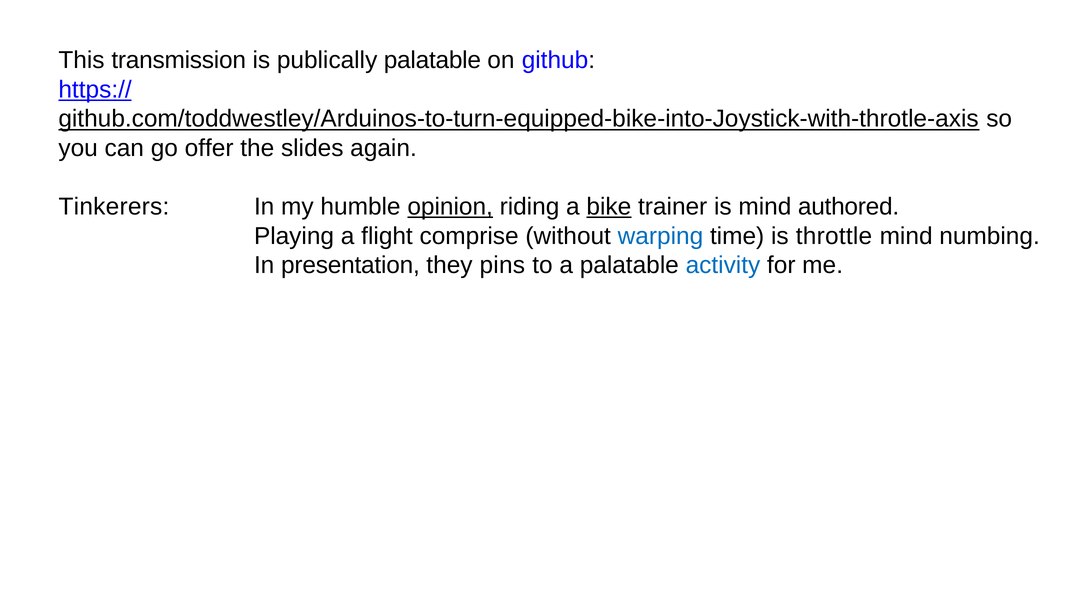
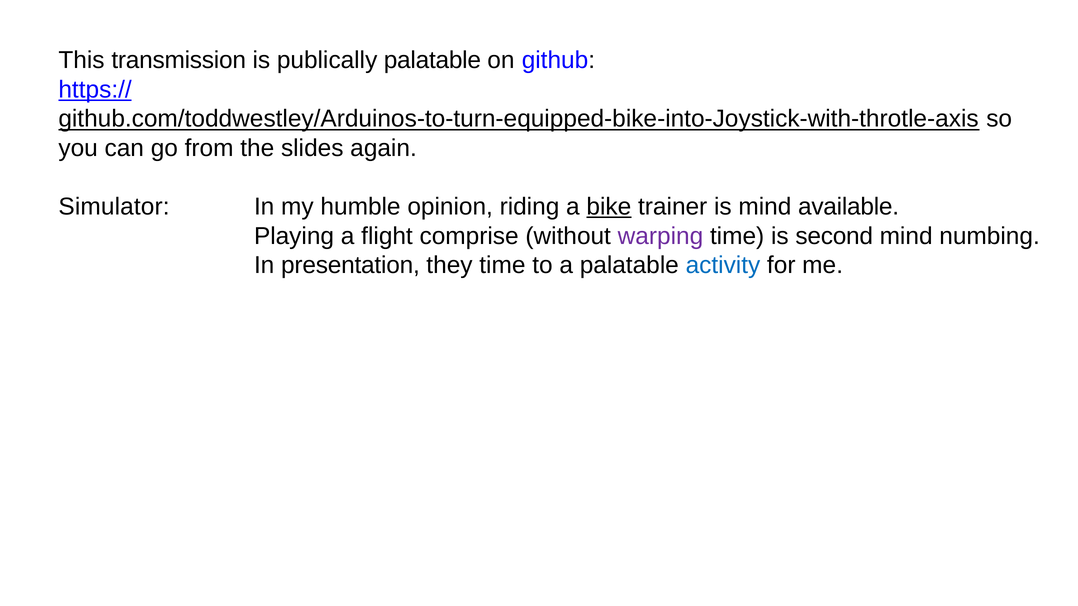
offer: offer -> from
Tinkerers: Tinkerers -> Simulator
opinion underline: present -> none
authored: authored -> available
warping colour: blue -> purple
throttle: throttle -> second
they pins: pins -> time
